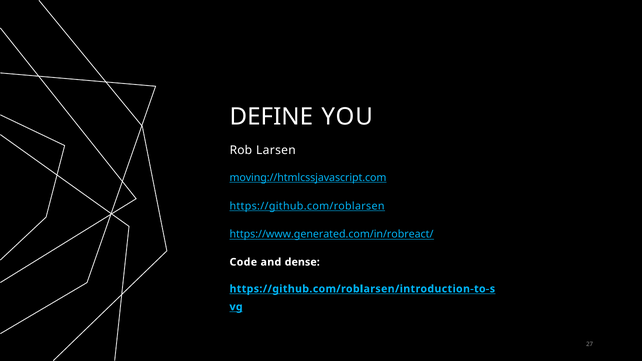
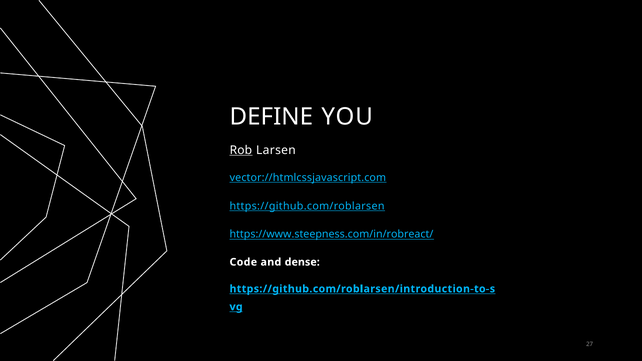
Rob underline: none -> present
moving://htmlcssjavascript.com: moving://htmlcssjavascript.com -> vector://htmlcssjavascript.com
https://www.generated.com/in/robreact/: https://www.generated.com/in/robreact/ -> https://www.steepness.com/in/robreact/
